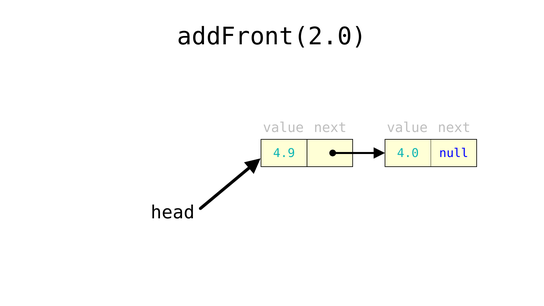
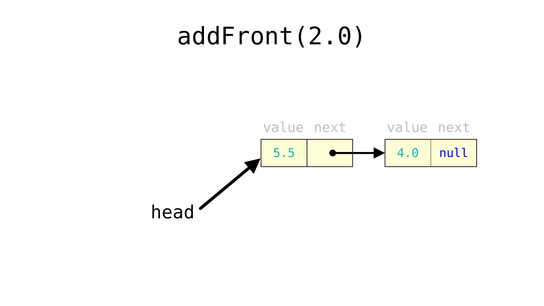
4.9: 4.9 -> 5.5
